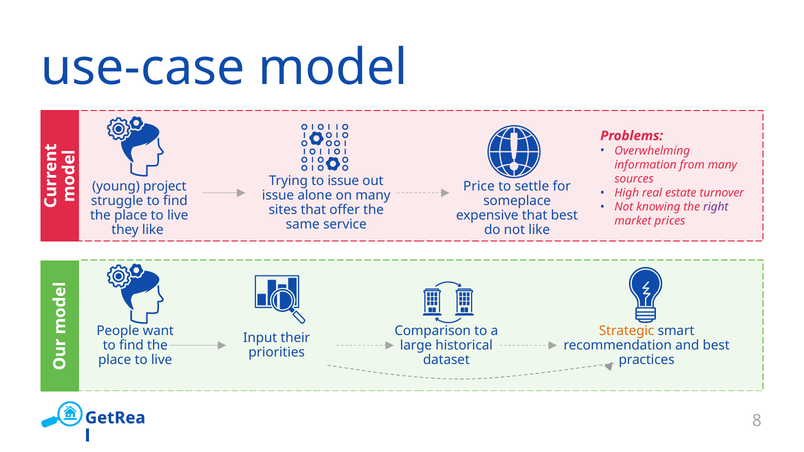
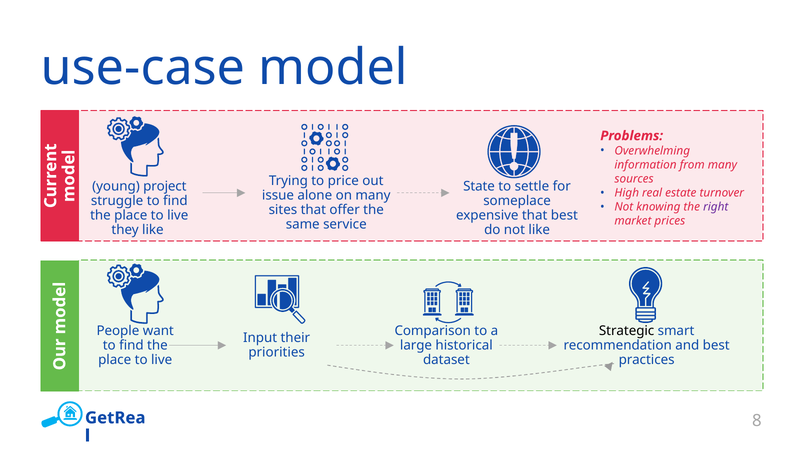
to issue: issue -> price
Price: Price -> State
Strategic colour: orange -> black
